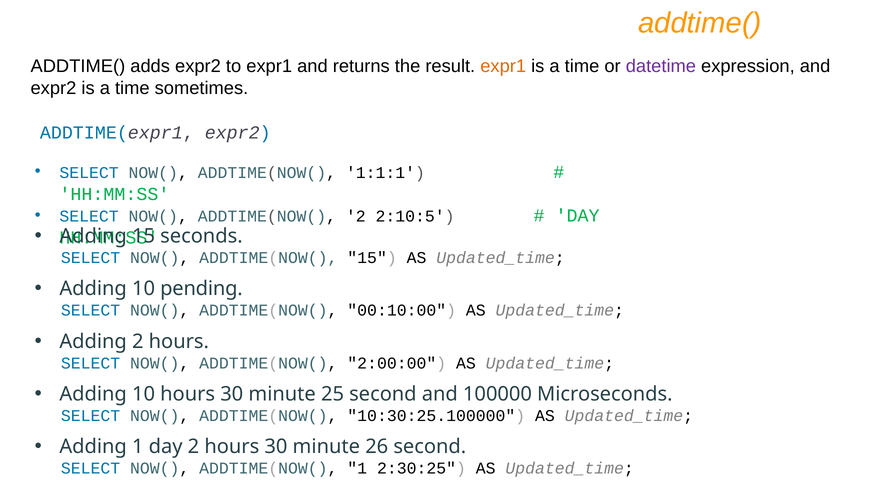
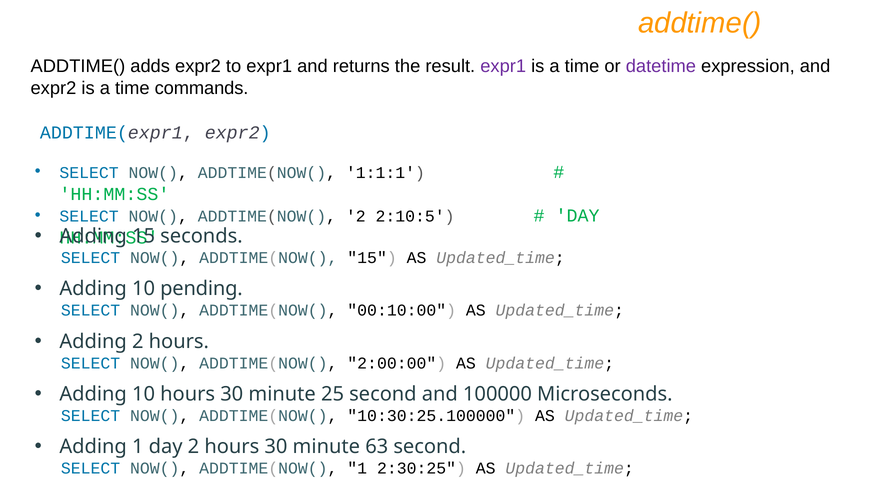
expr1 at (503, 66) colour: orange -> purple
sometimes: sometimes -> commands
26: 26 -> 63
